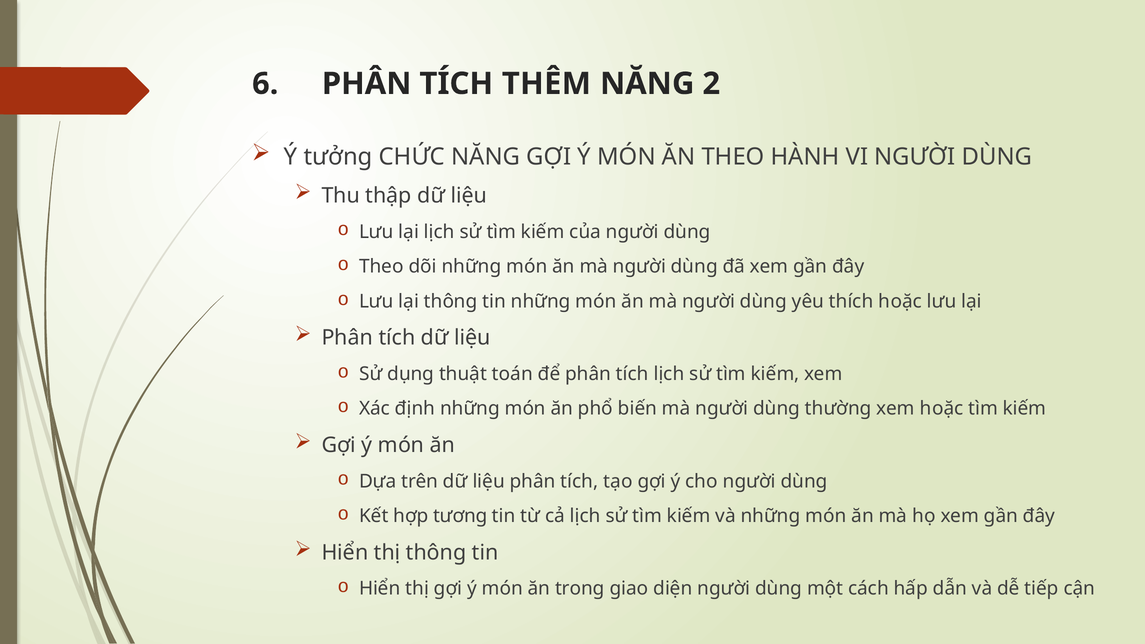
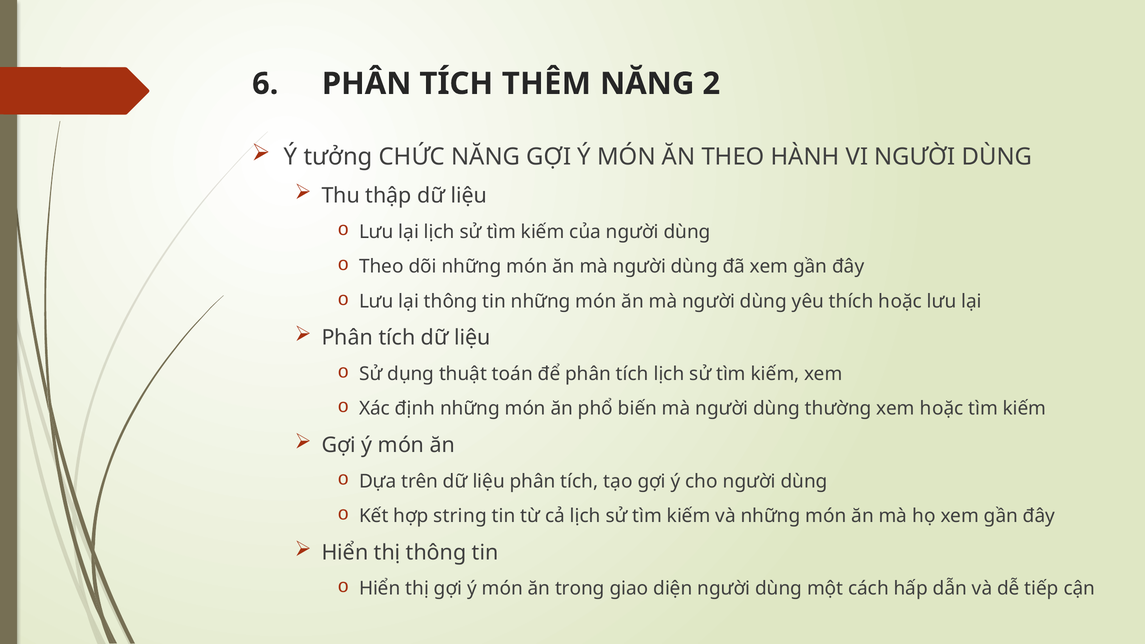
tương: tương -> string
